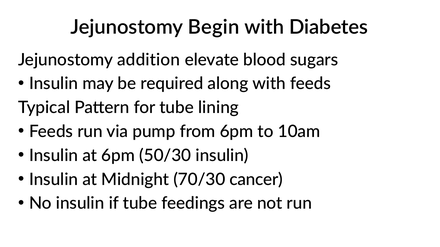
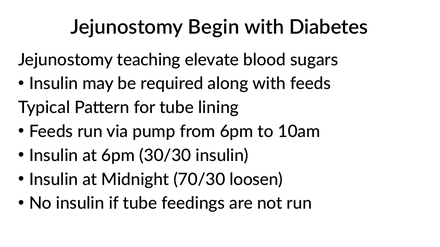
addition: addition -> teaching
50/30: 50/30 -> 30/30
cancer: cancer -> loosen
